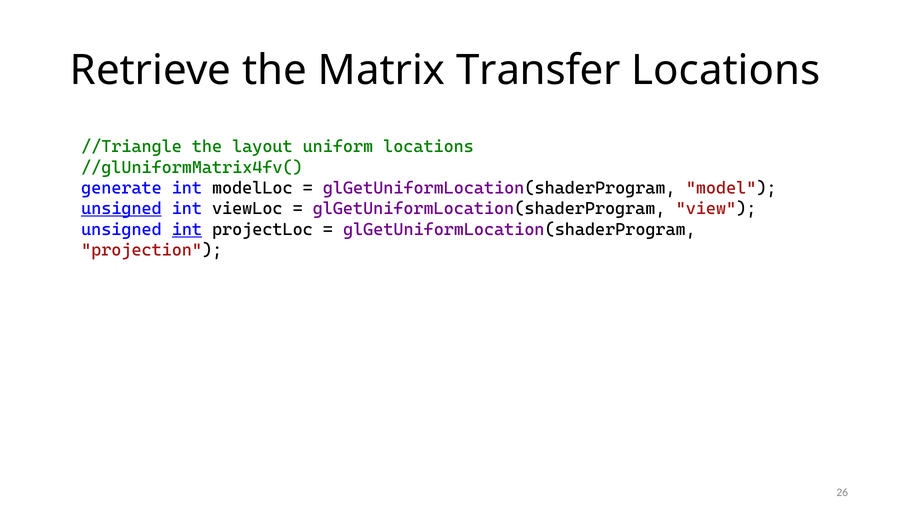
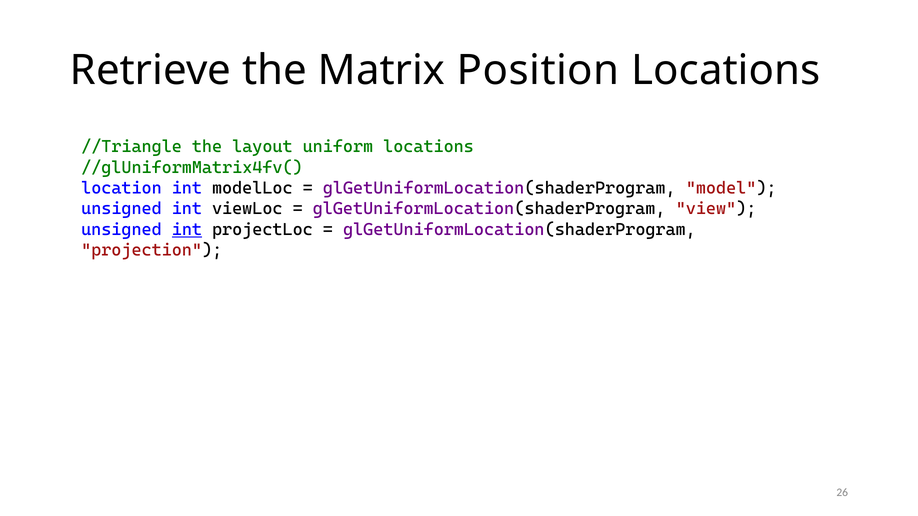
Transfer: Transfer -> Position
generate: generate -> location
unsigned at (121, 209) underline: present -> none
